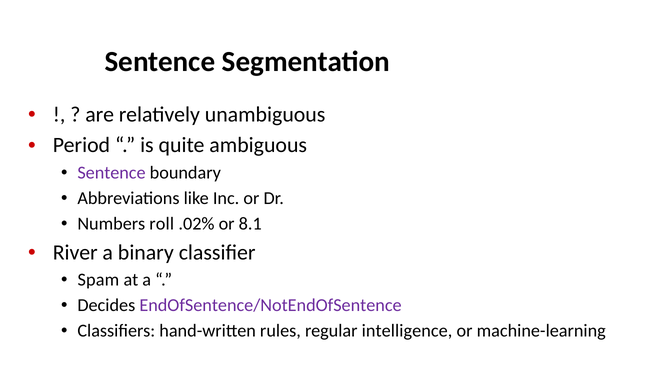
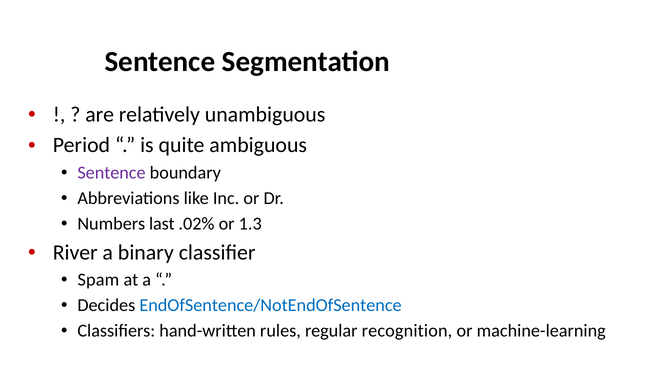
roll: roll -> last
8.1: 8.1 -> 1.3
EndOfSentence/NotEndOfSentence colour: purple -> blue
intelligence: intelligence -> recognition
